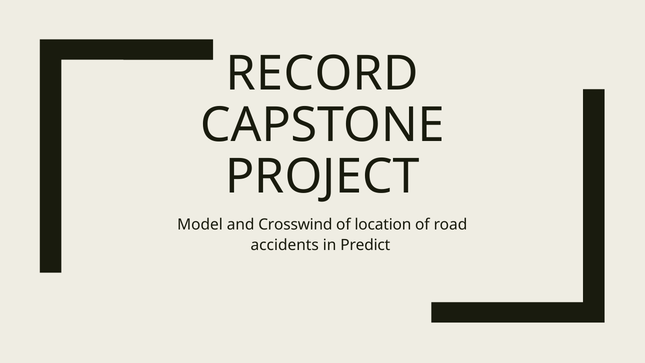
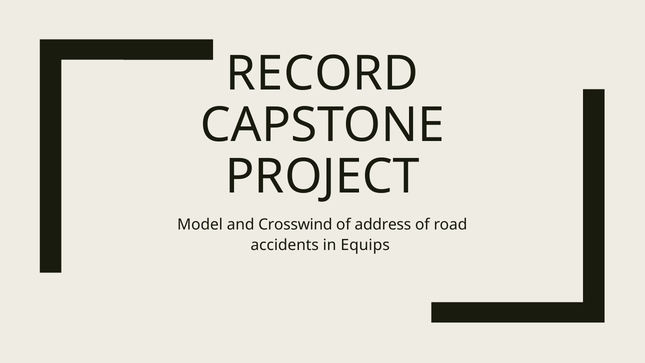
location: location -> address
Predict: Predict -> Equips
